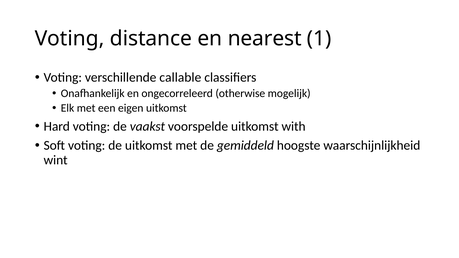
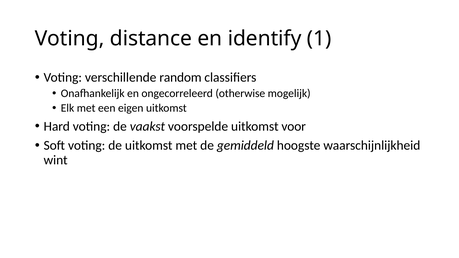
nearest: nearest -> identify
callable: callable -> random
with: with -> voor
